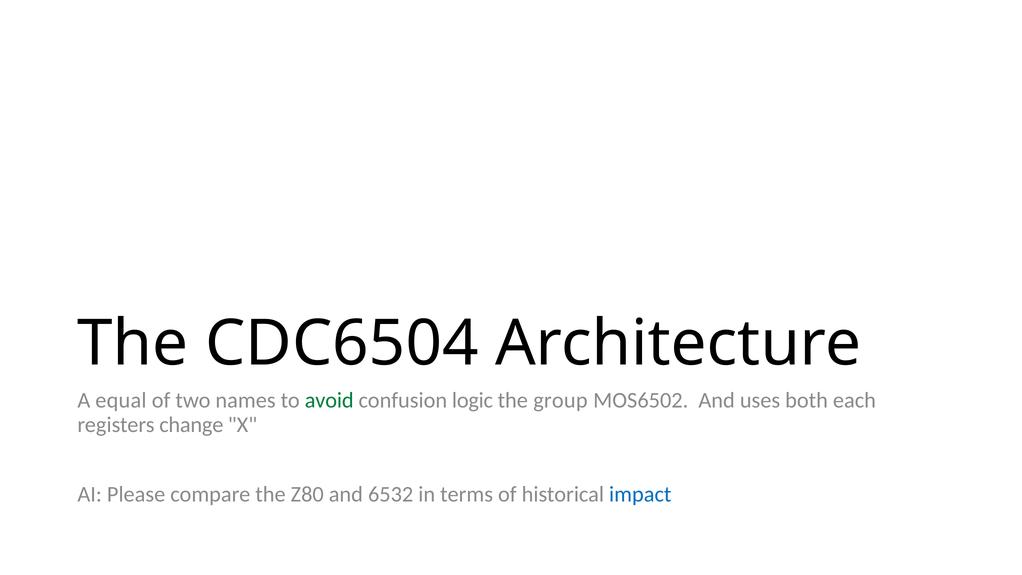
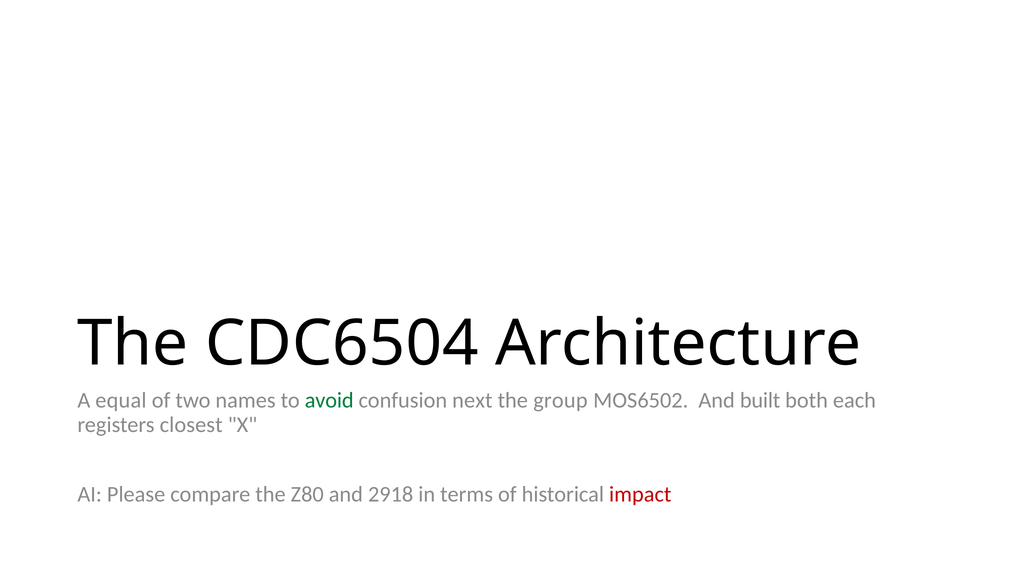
logic: logic -> next
uses: uses -> built
change: change -> closest
6532: 6532 -> 2918
impact colour: blue -> red
